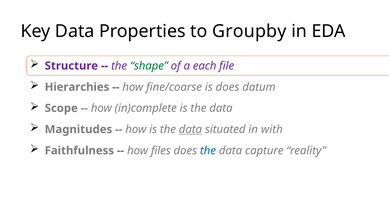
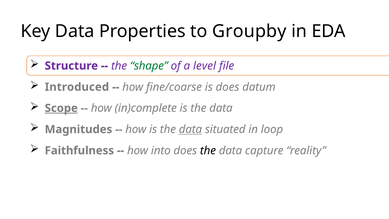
each: each -> level
Hierarchies: Hierarchies -> Introduced
Scope underline: none -> present
with: with -> loop
files: files -> into
the at (208, 150) colour: blue -> black
